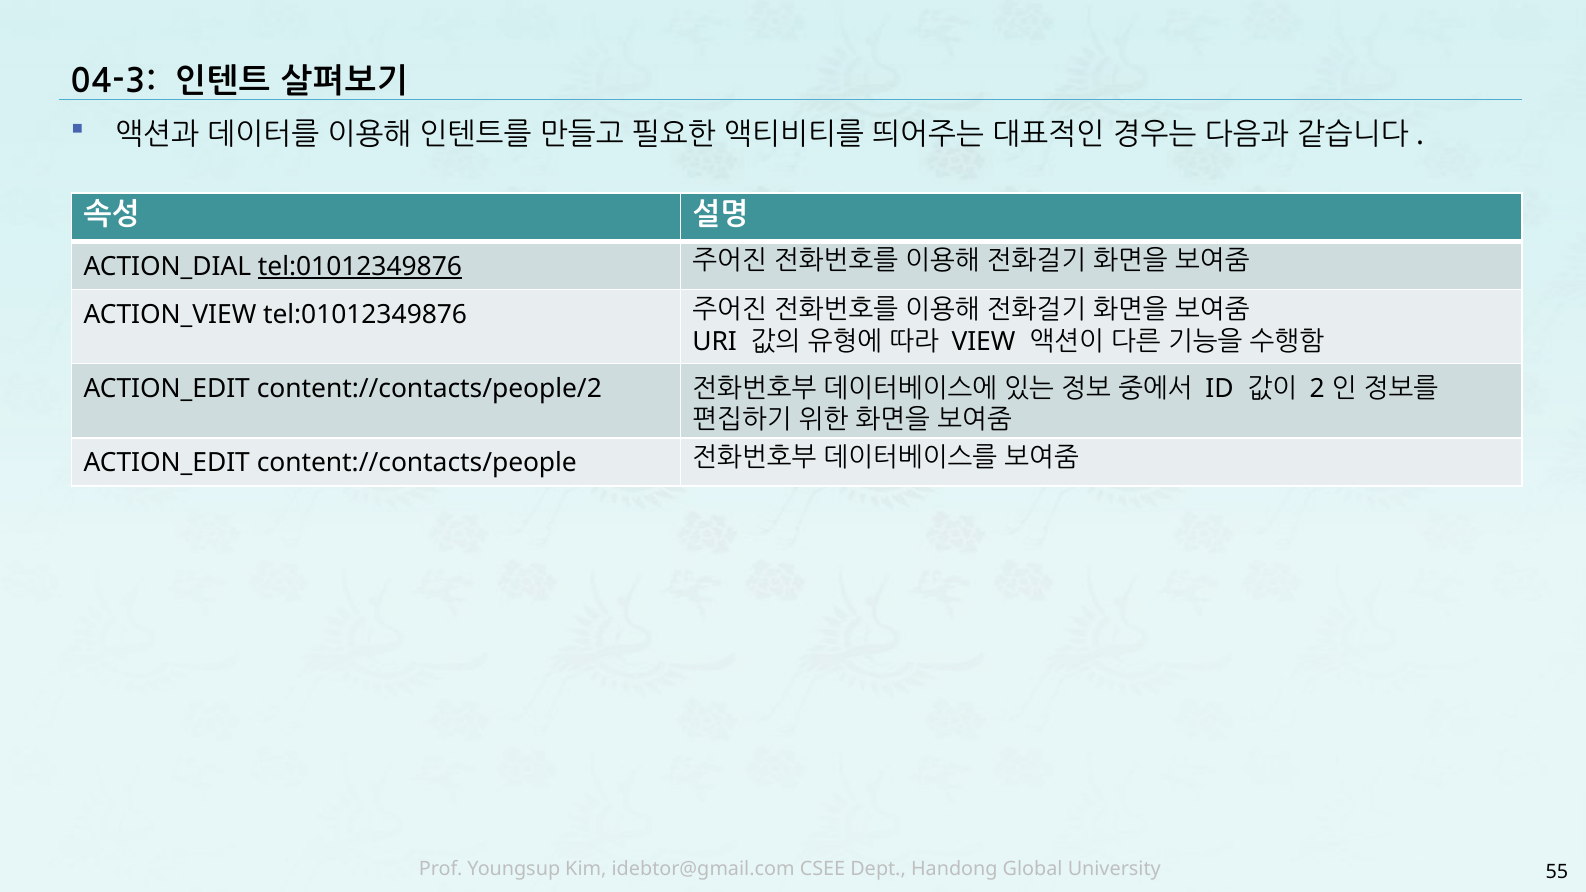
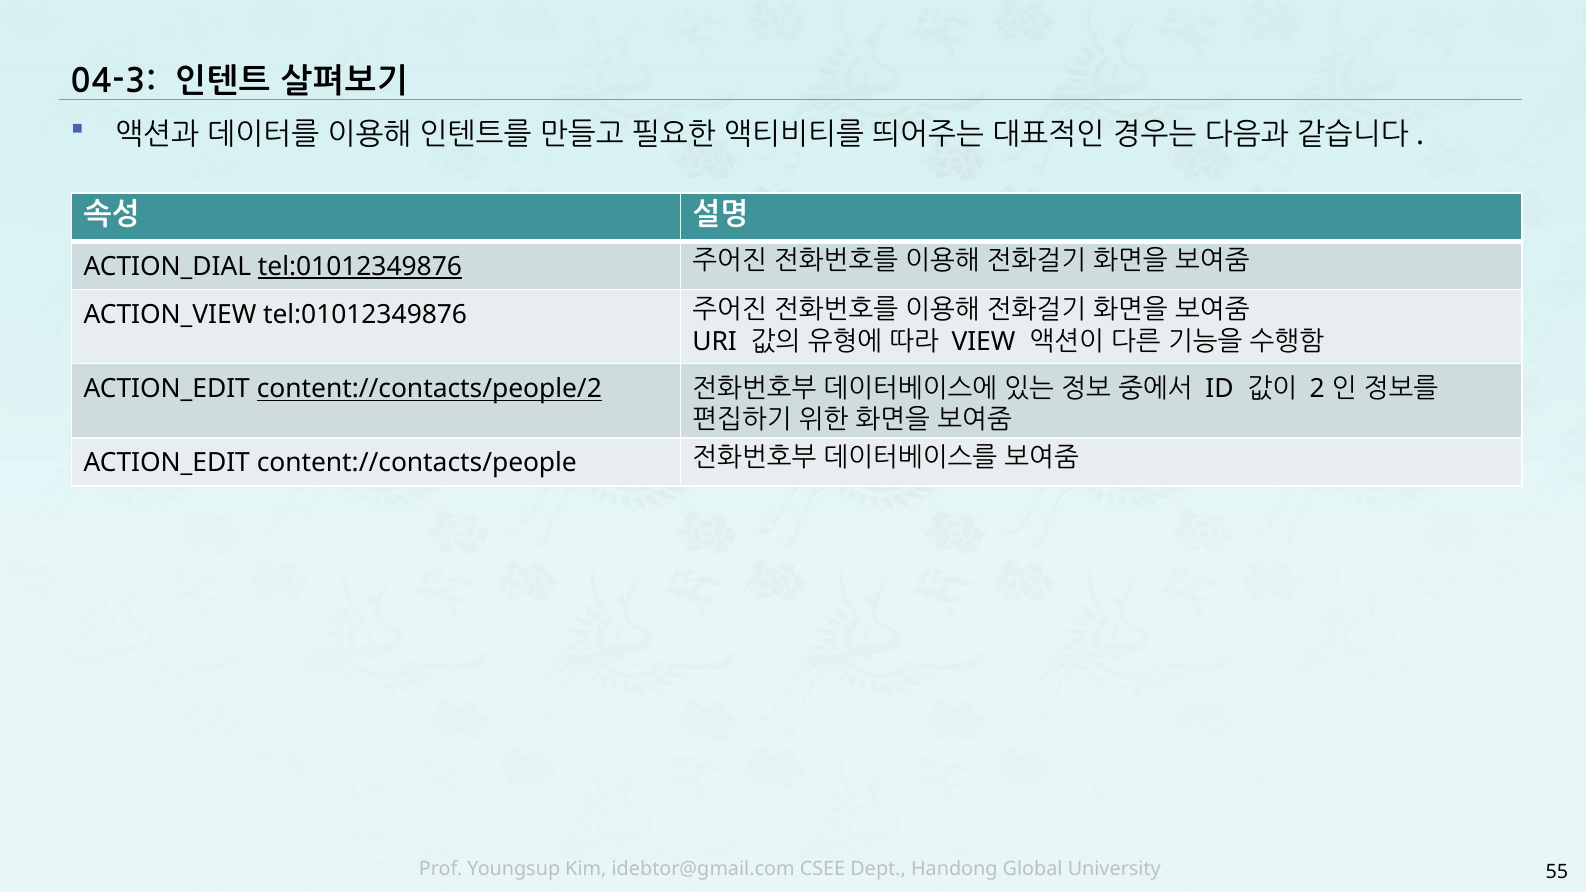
content://contacts/people/2 underline: none -> present
